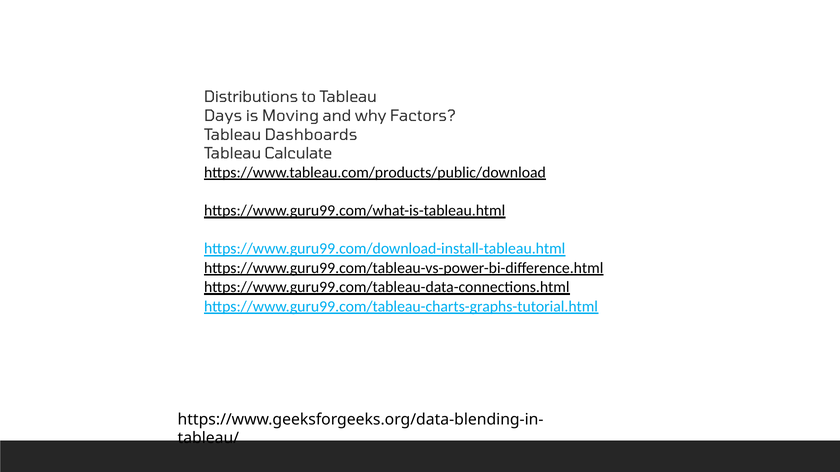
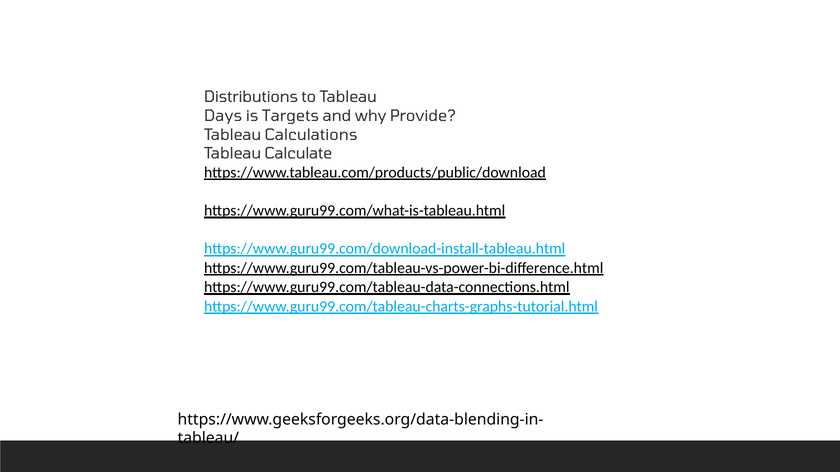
Moving: Moving -> Targets
Factors: Factors -> Provide
Dashboards: Dashboards -> Calculations
